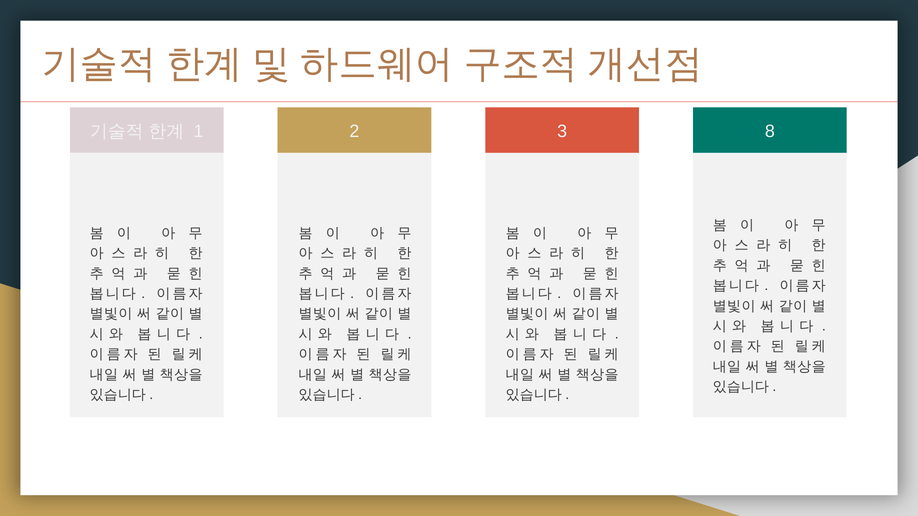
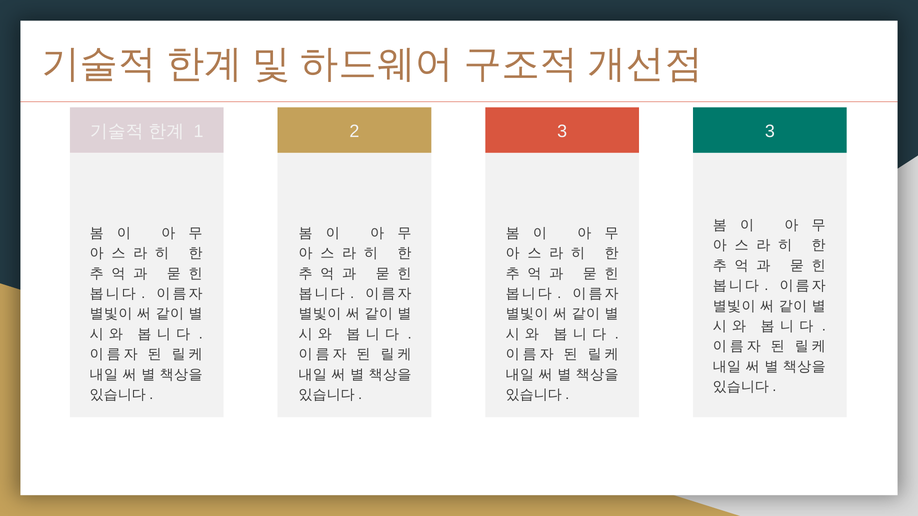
3 8: 8 -> 3
